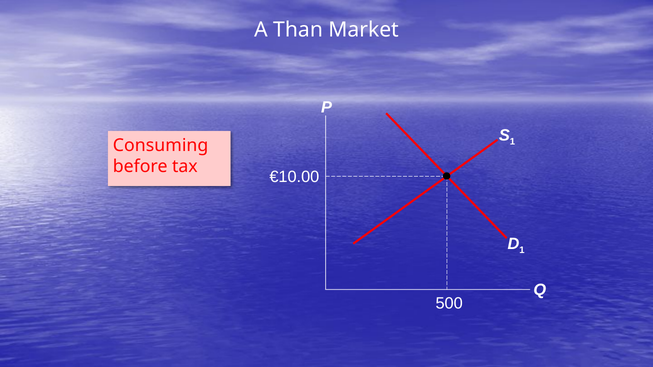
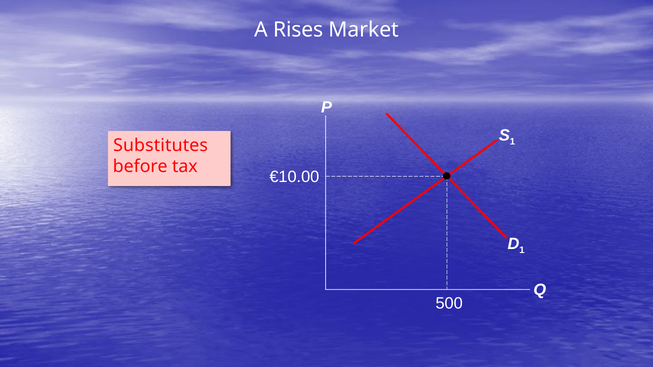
Than: Than -> Rises
Consuming: Consuming -> Substitutes
